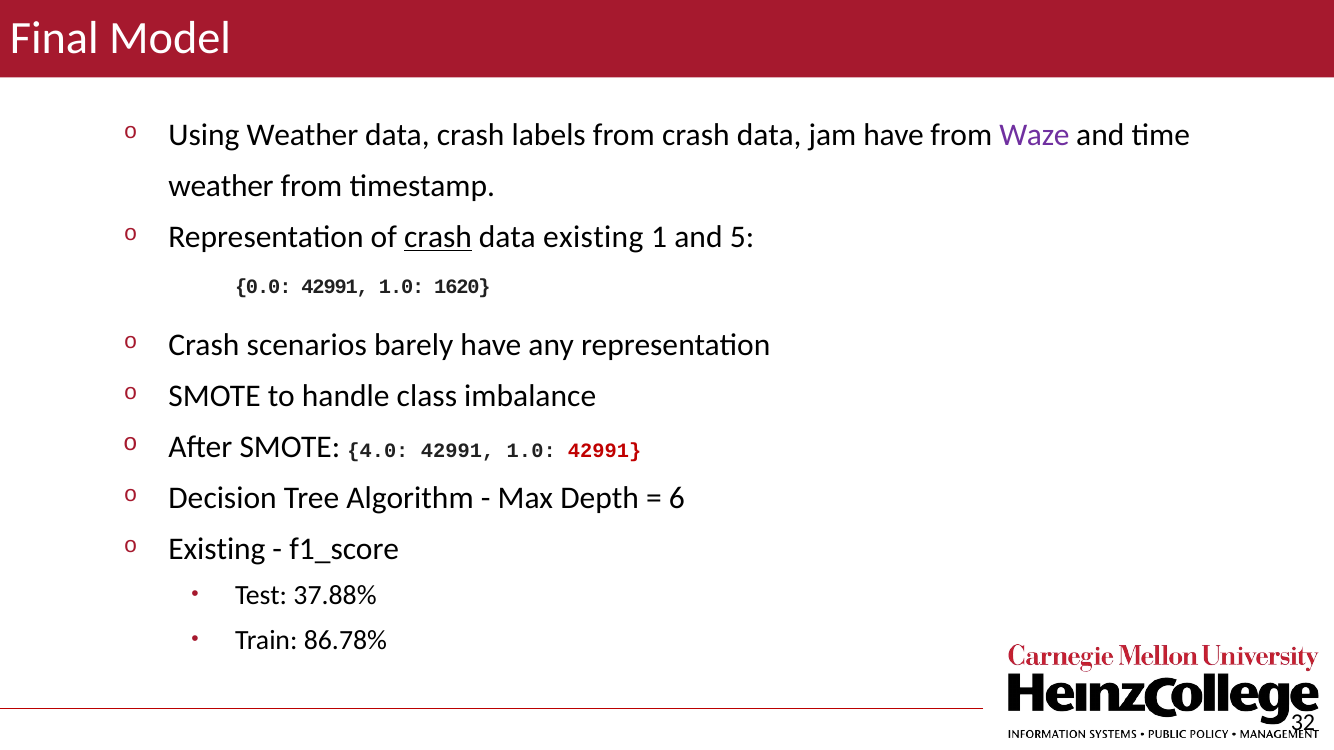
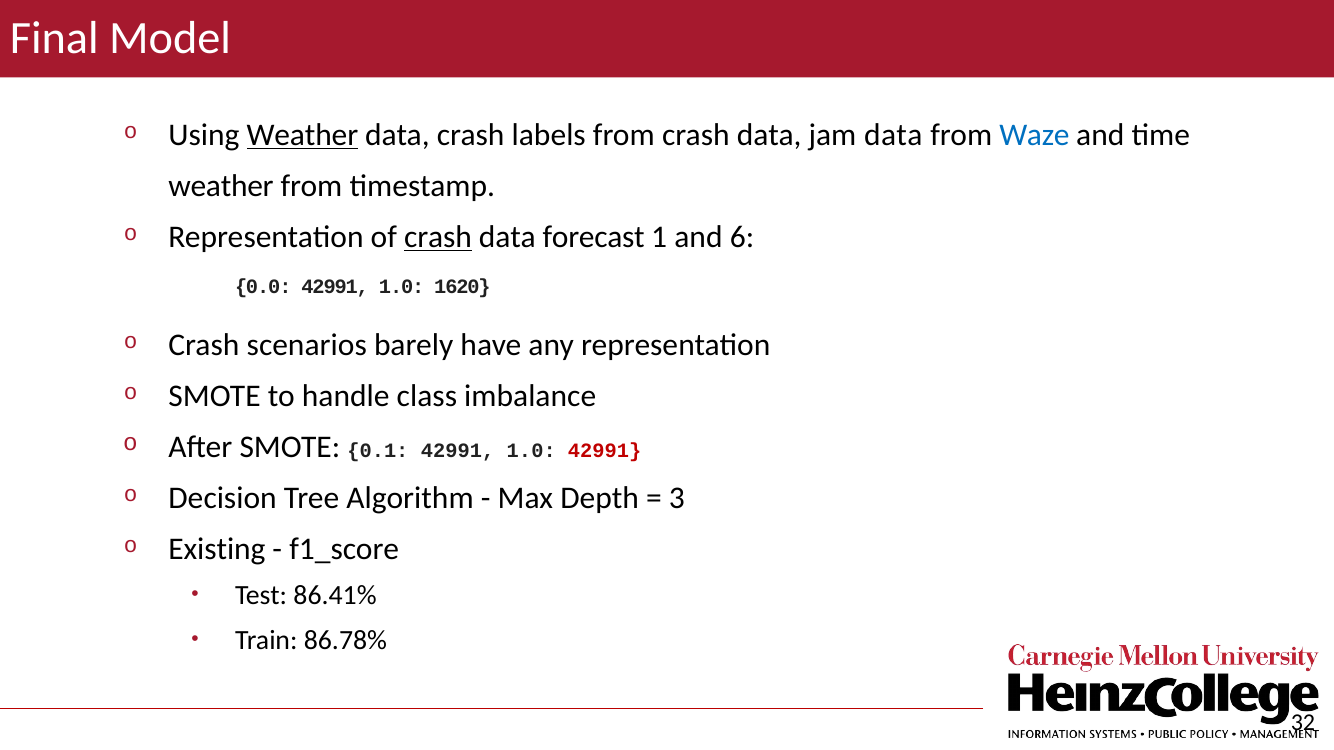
Weather at (302, 135) underline: none -> present
jam have: have -> data
Waze colour: purple -> blue
data existing: existing -> forecast
5: 5 -> 6
4.0: 4.0 -> 0.1
6: 6 -> 3
37.88%: 37.88% -> 86.41%
